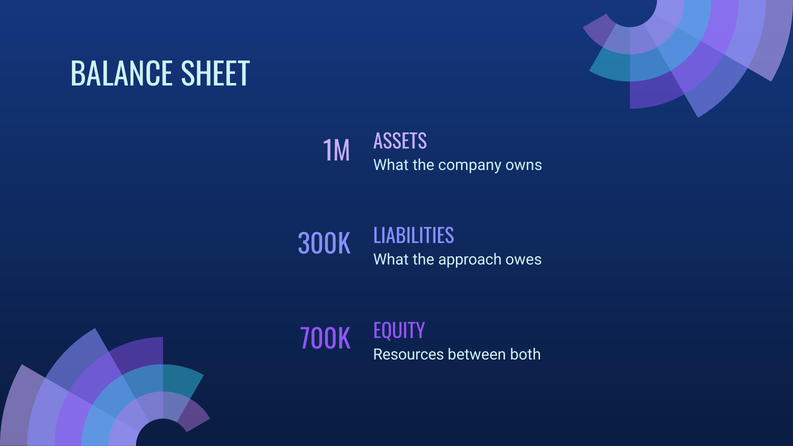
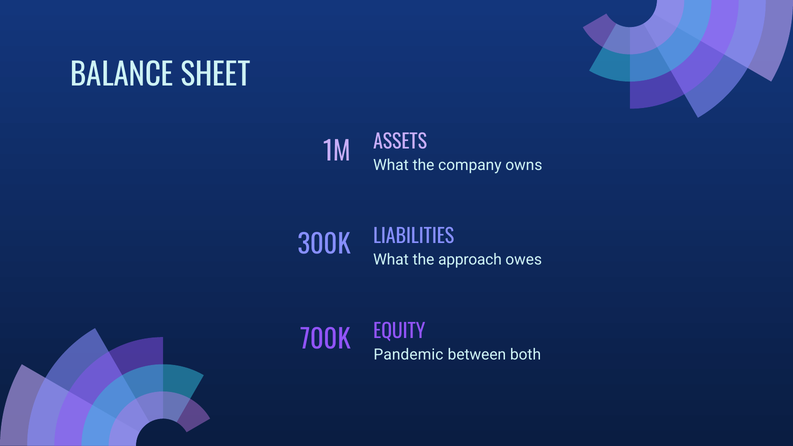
Resources: Resources -> Pandemic
